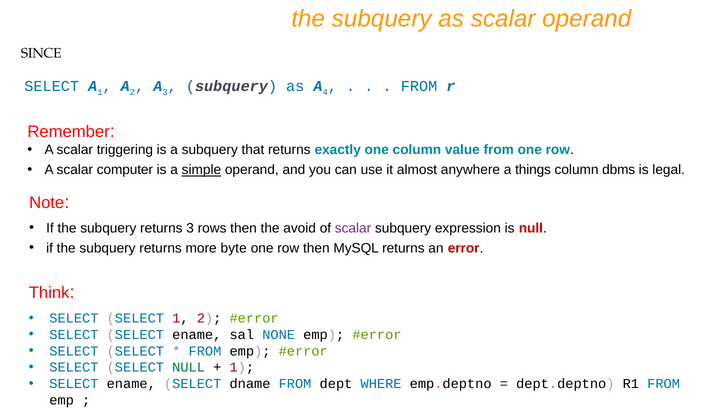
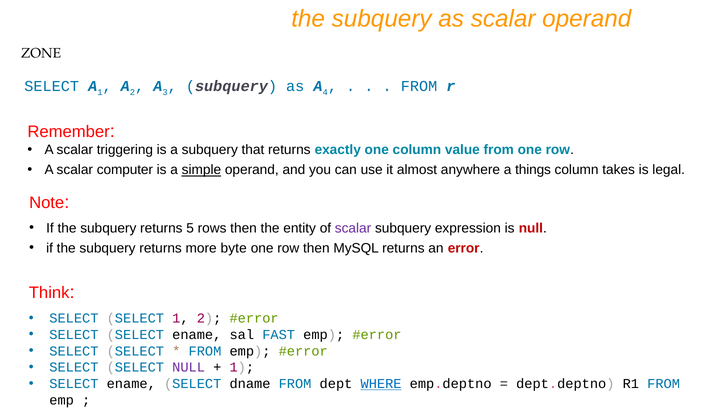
SINCE: SINCE -> ZONE
dbms: dbms -> takes
returns 3: 3 -> 5
avoid: avoid -> entity
NONE: NONE -> FAST
NULL at (189, 368) colour: green -> purple
WHERE underline: none -> present
